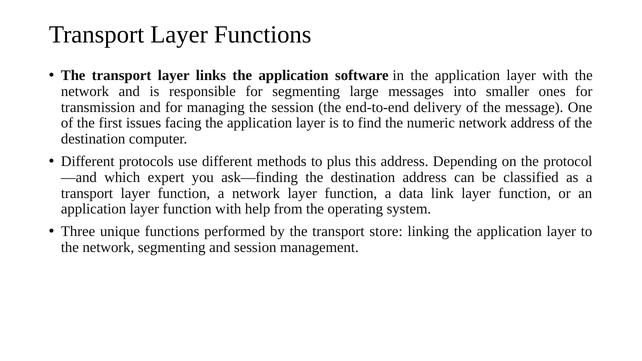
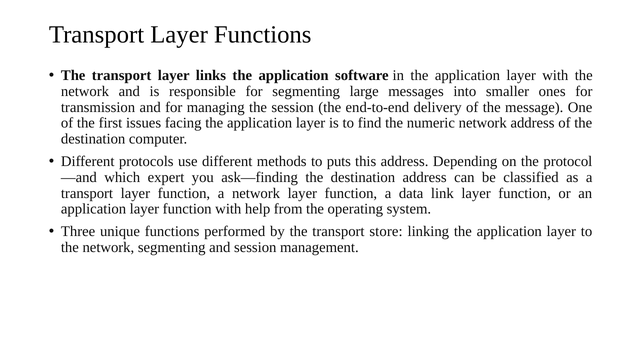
plus: plus -> puts
